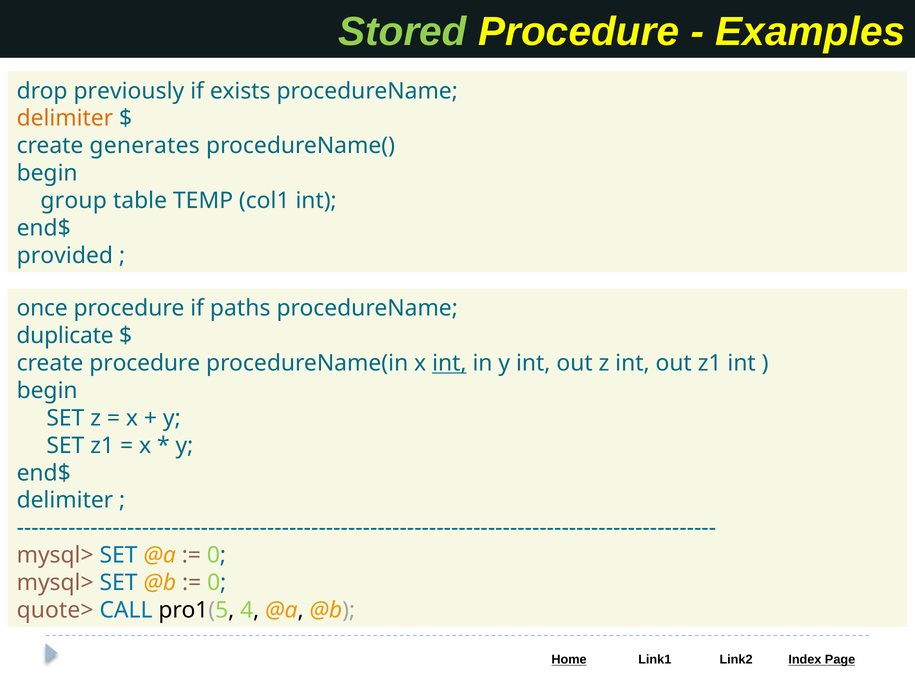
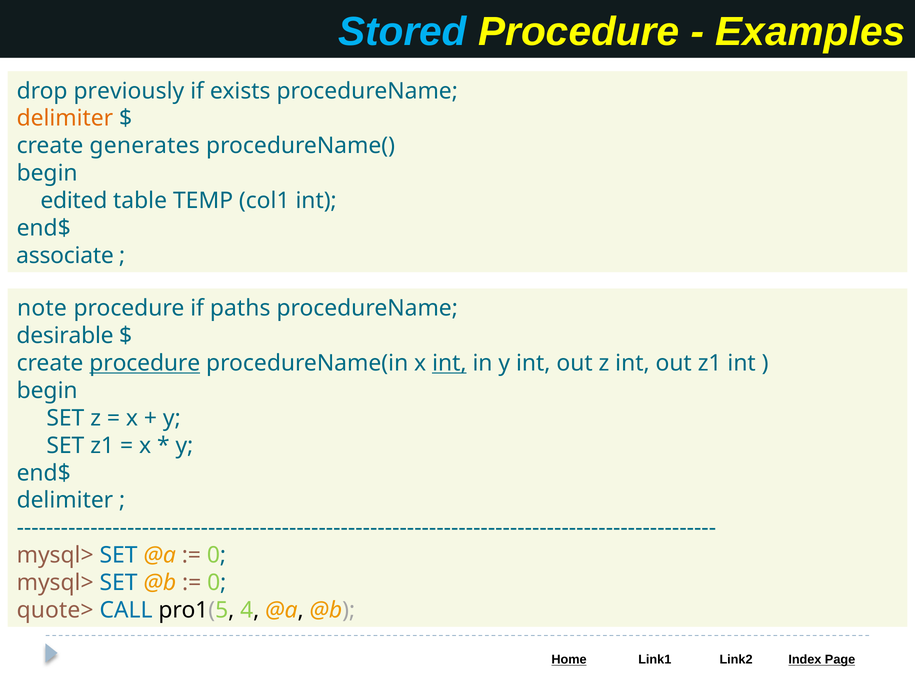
Stored colour: light green -> light blue
group: group -> edited
provided: provided -> associate
once: once -> note
duplicate: duplicate -> desirable
procedure at (145, 363) underline: none -> present
